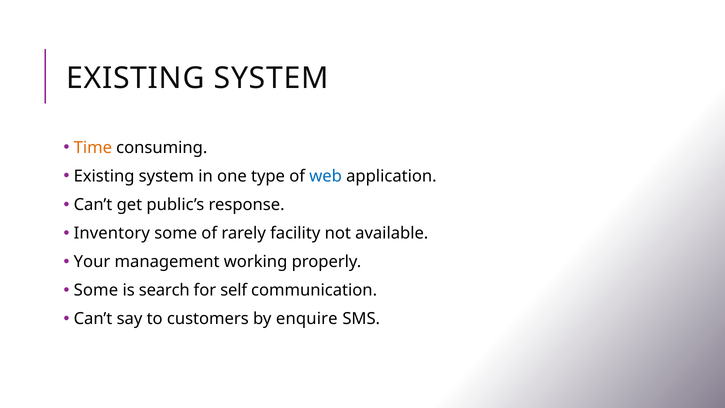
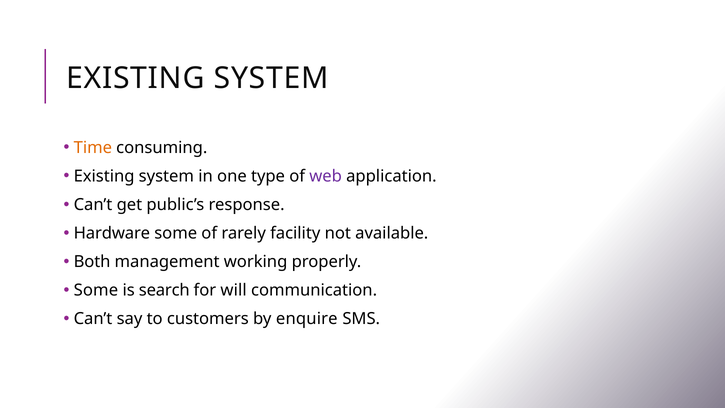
web colour: blue -> purple
Inventory: Inventory -> Hardware
Your: Your -> Both
self: self -> will
